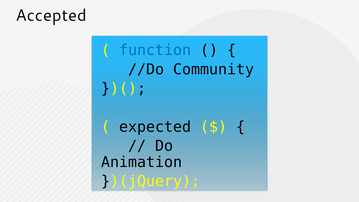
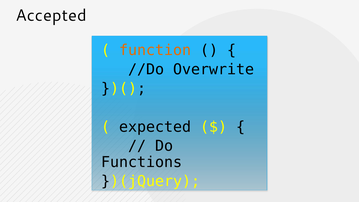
function colour: blue -> orange
Community: Community -> Overwrite
Animation: Animation -> Functions
